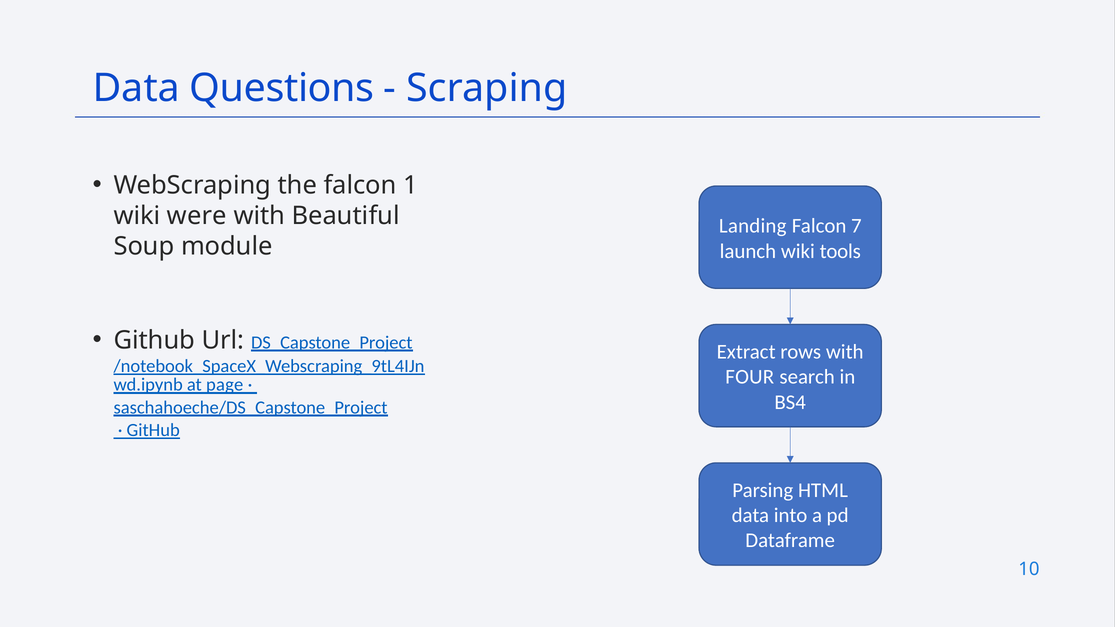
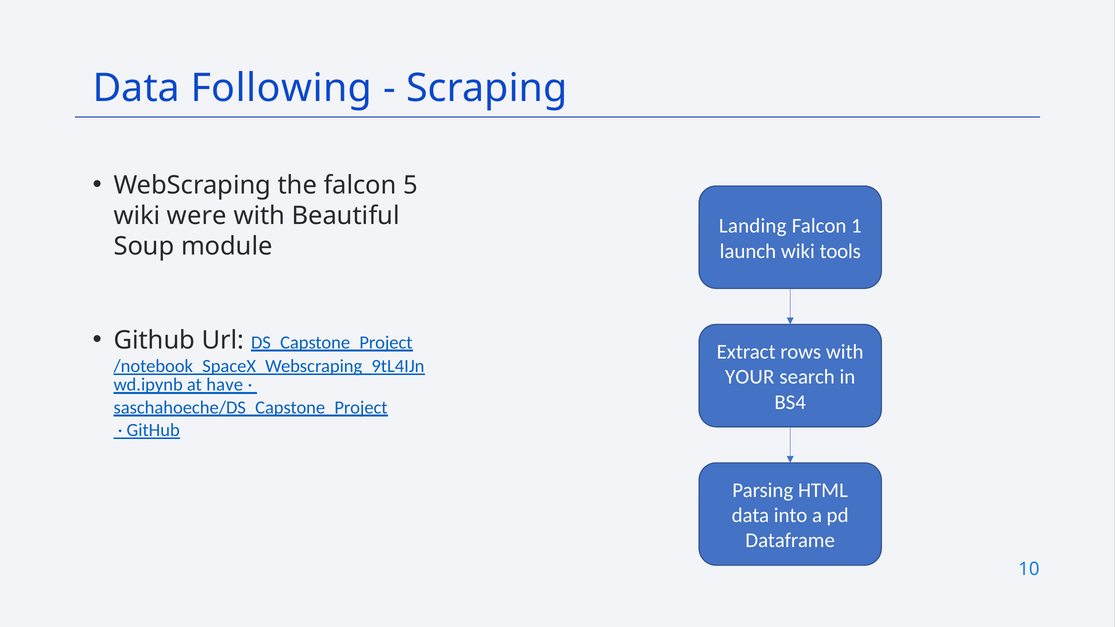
Questions: Questions -> Following
1: 1 -> 5
7: 7 -> 1
FOUR: FOUR -> YOUR
page: page -> have
